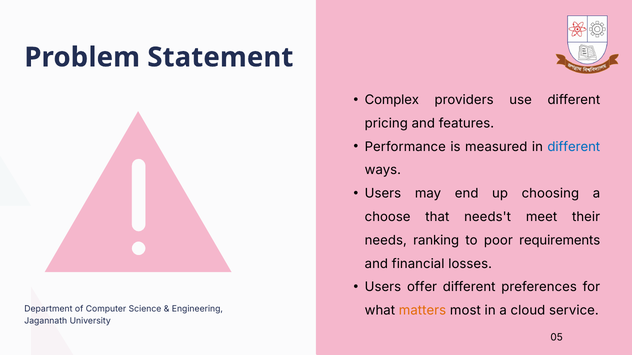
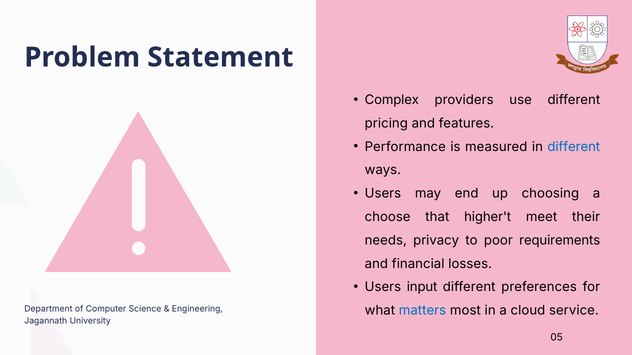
needs't: needs't -> higher't
ranking: ranking -> privacy
offer: offer -> input
matters colour: orange -> blue
